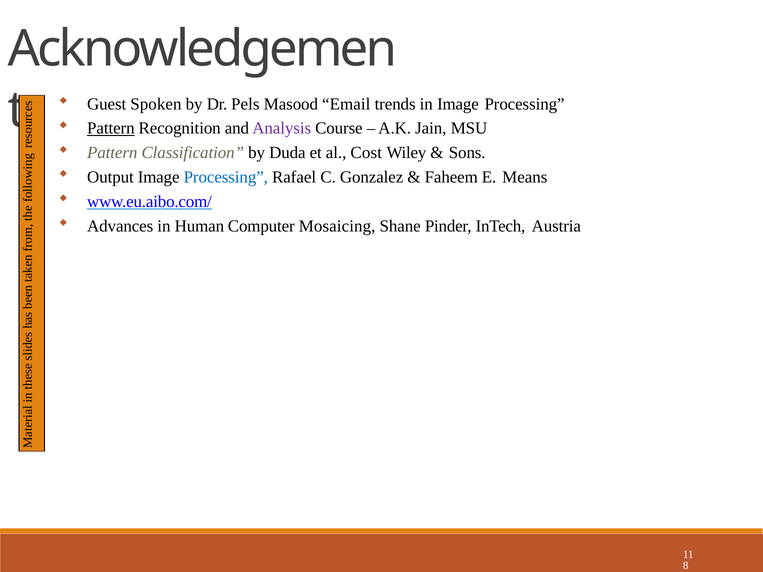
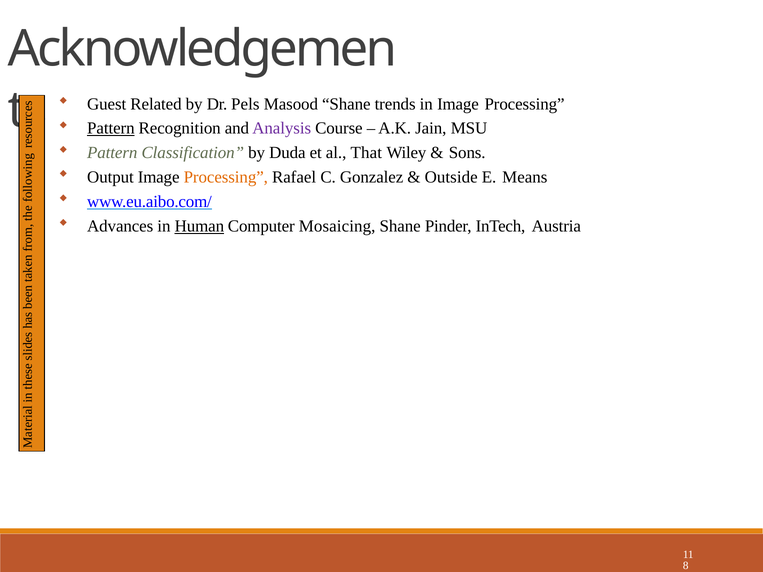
Spoken: Spoken -> Related
Masood Email: Email -> Shane
Cost: Cost -> That
Processing at (226, 177) colour: blue -> orange
Faheem: Faheem -> Outside
Human underline: none -> present
